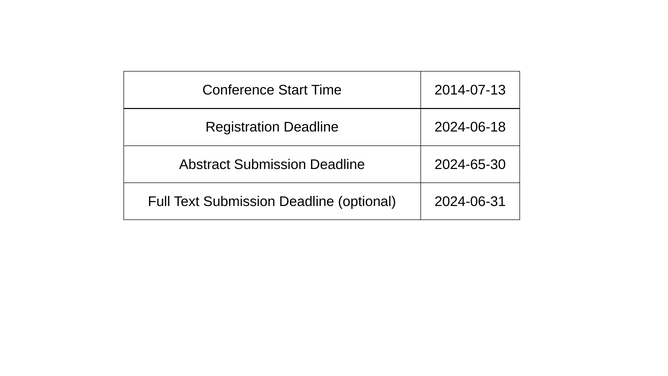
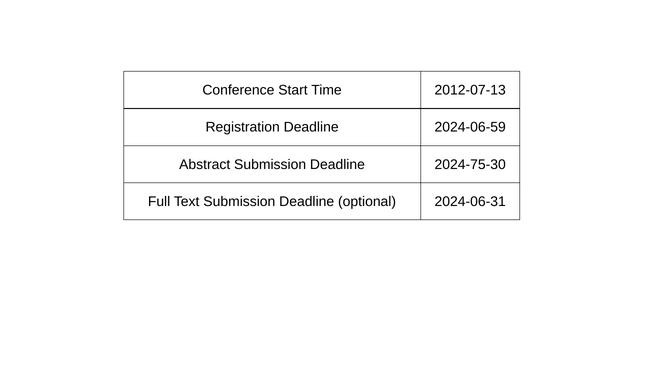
2014-07-13: 2014-07-13 -> 2012-07-13
2024-06-18: 2024-06-18 -> 2024-06-59
2024-65-30: 2024-65-30 -> 2024-75-30
